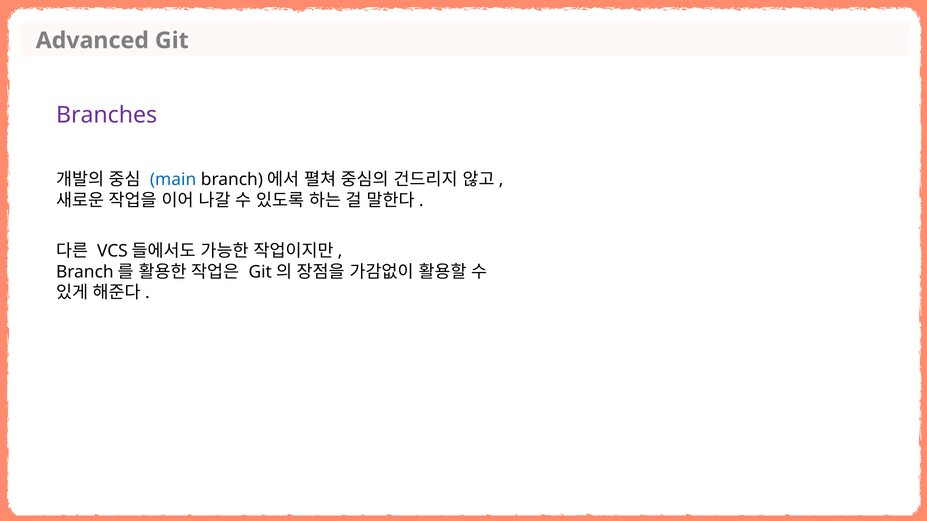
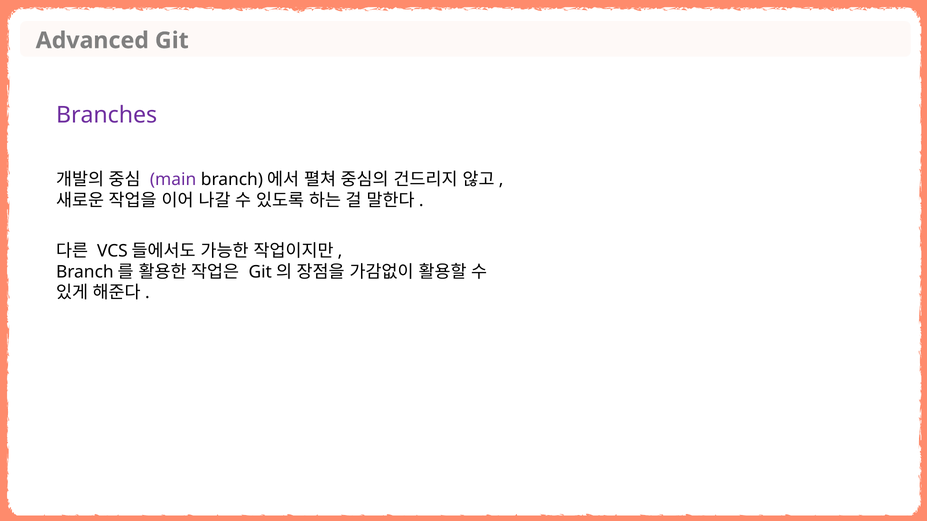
main colour: blue -> purple
